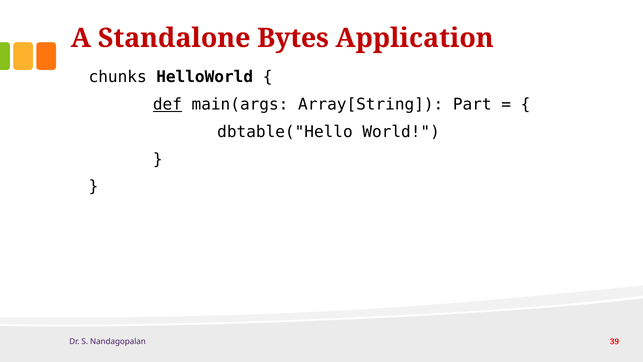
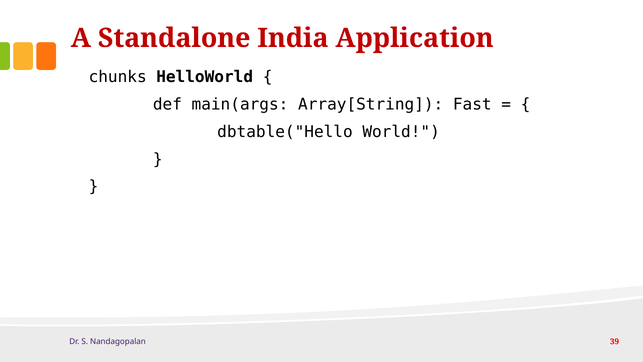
Bytes: Bytes -> India
def underline: present -> none
Part: Part -> Fast
